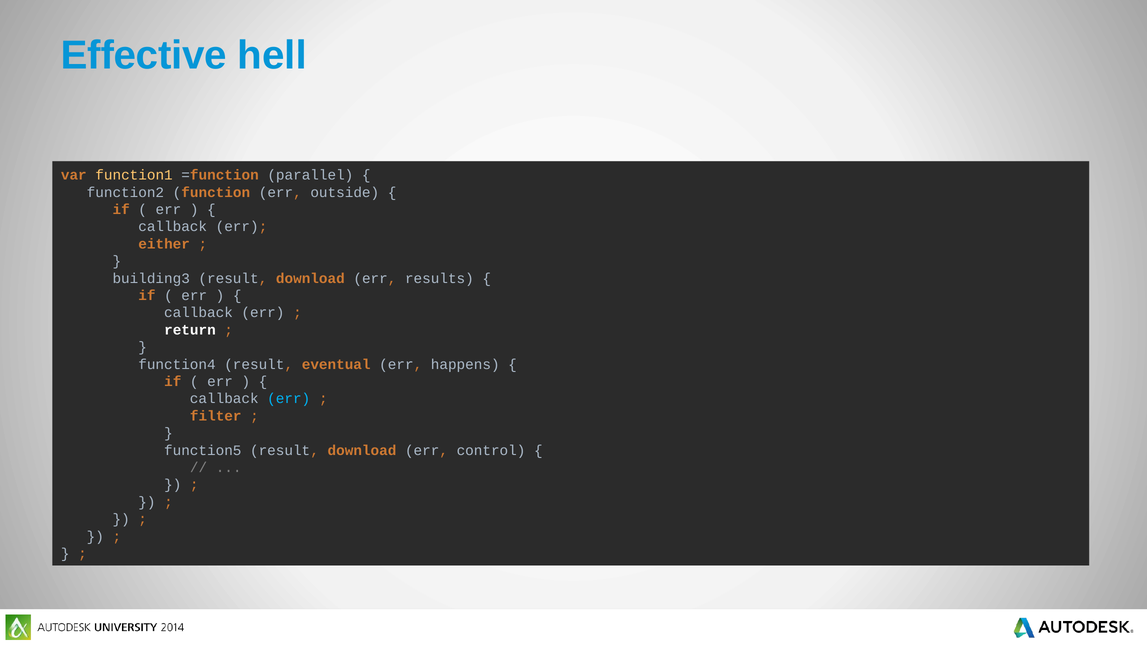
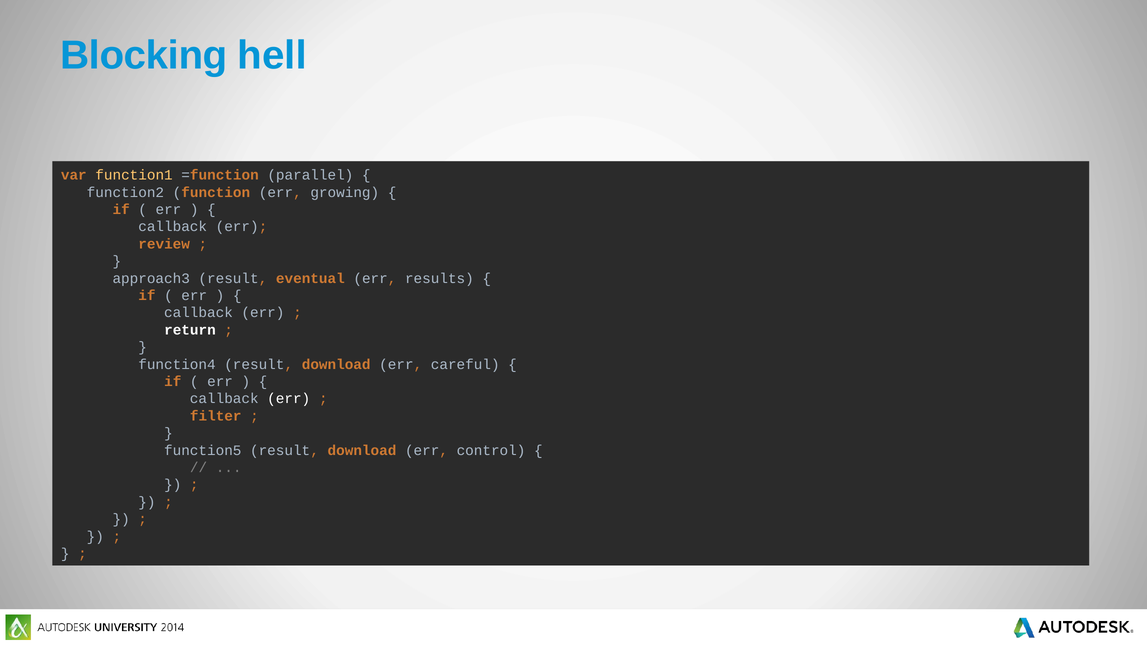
Effective: Effective -> Blocking
outside: outside -> growing
either: either -> review
building3: building3 -> approach3
download at (310, 278): download -> eventual
function4 result eventual: eventual -> download
happens: happens -> careful
err at (289, 399) colour: light blue -> white
